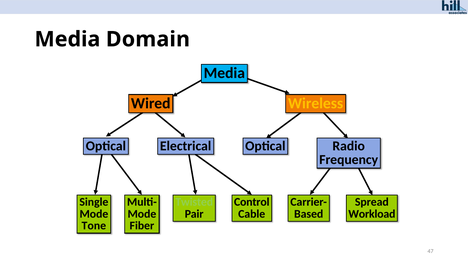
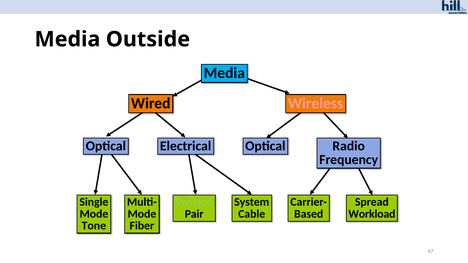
Domain: Domain -> Outside
Wireless colour: yellow -> pink
Control: Control -> System
